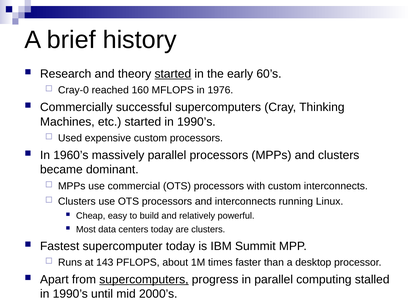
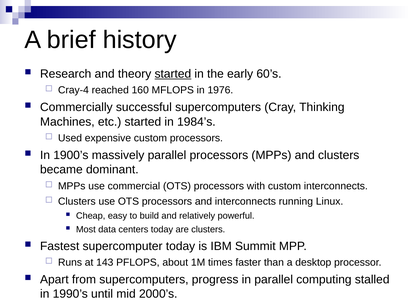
Cray-0: Cray-0 -> Cray-4
started in 1990’s: 1990’s -> 1984’s
1960’s: 1960’s -> 1900’s
supercomputers at (144, 280) underline: present -> none
